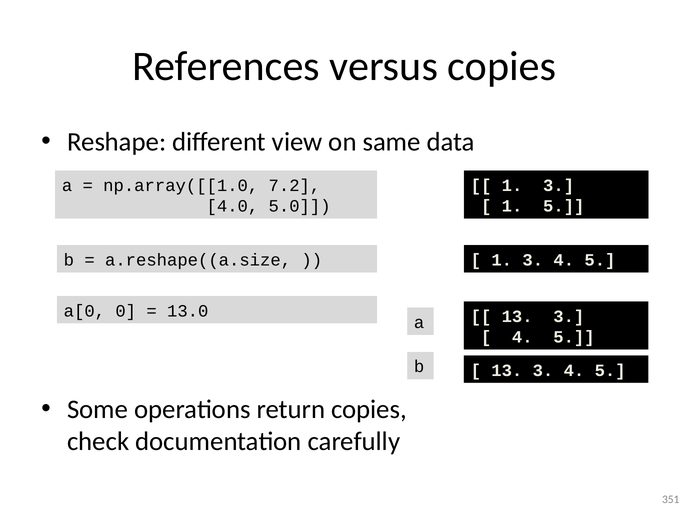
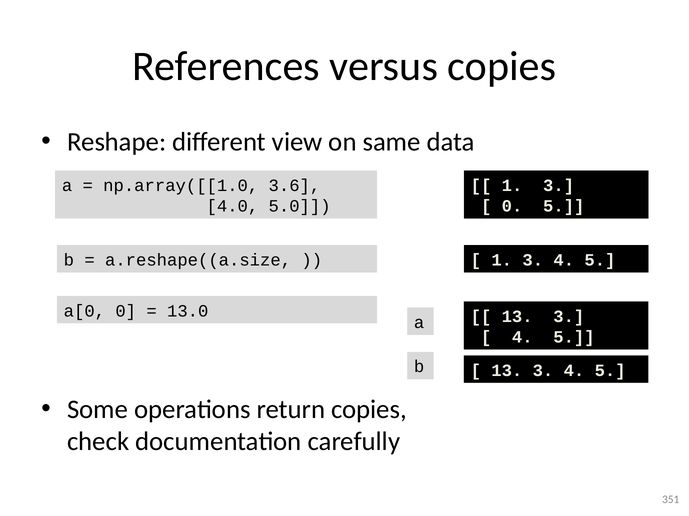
7.2: 7.2 -> 3.6
1 at (512, 206): 1 -> 0
